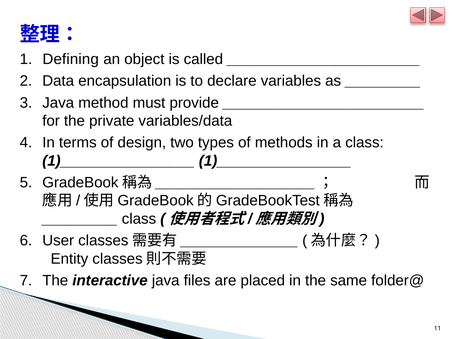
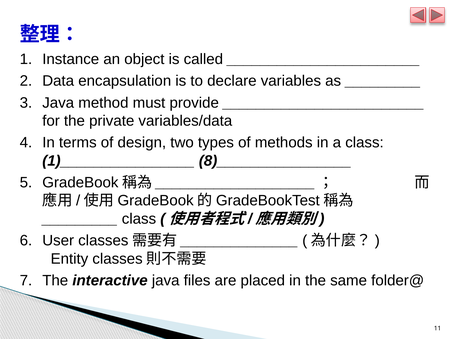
Defining: Defining -> Instance
1)________________ 1)________________: 1)________________ -> 8)________________
